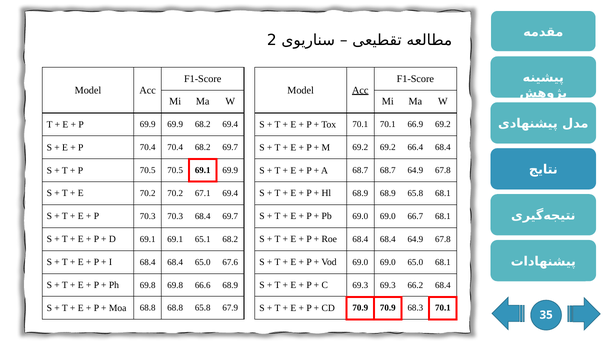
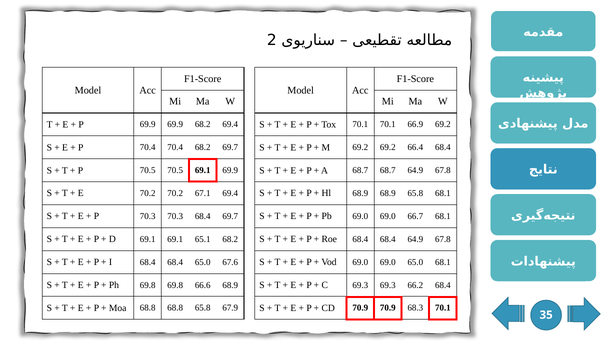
Acc at (360, 90) underline: present -> none
